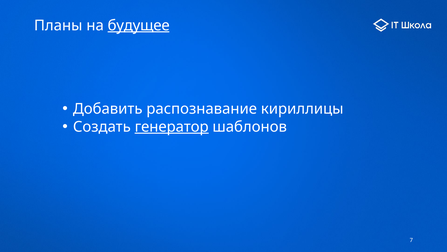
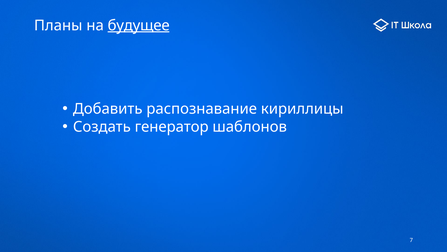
генератор underline: present -> none
